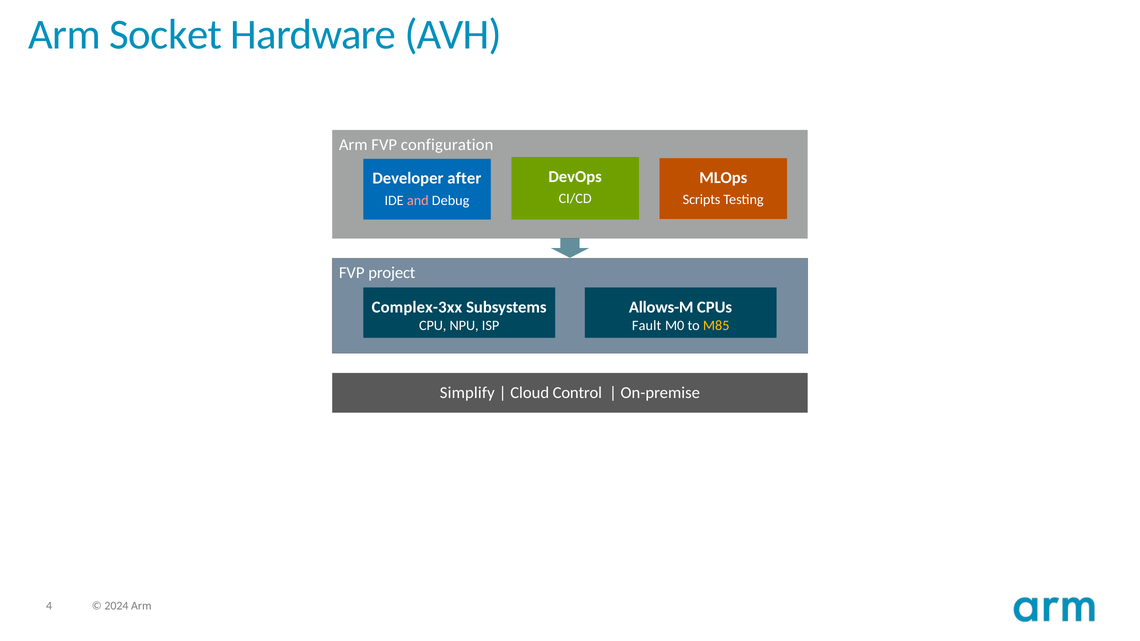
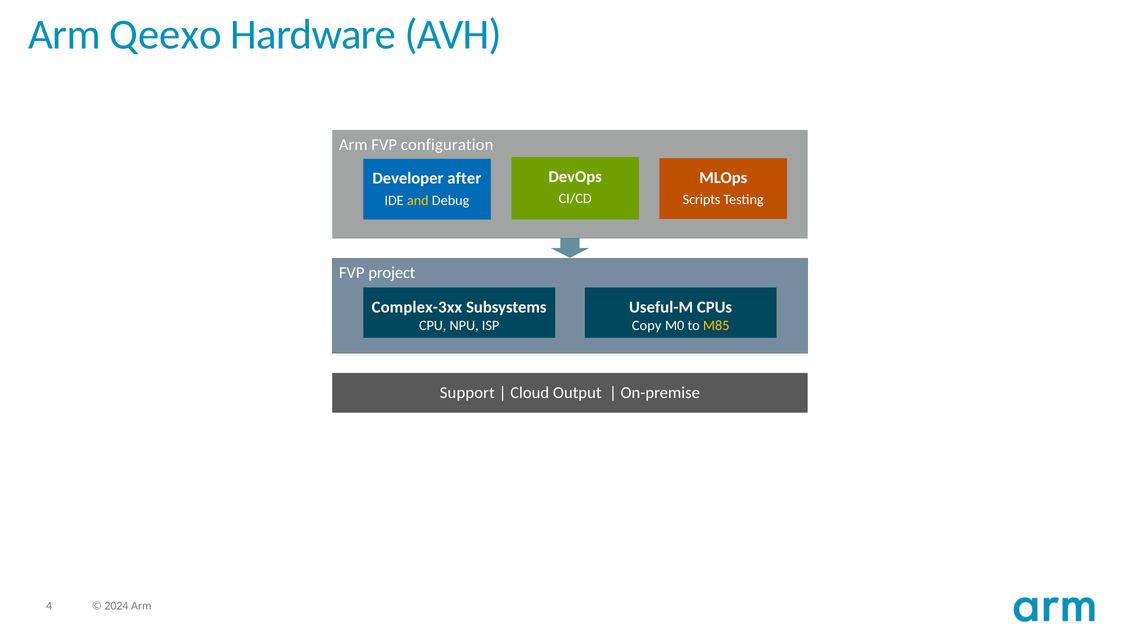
Socket: Socket -> Qeexo
and colour: pink -> yellow
Allows-M: Allows-M -> Useful-M
Fault: Fault -> Copy
Simplify: Simplify -> Support
Control: Control -> Output
